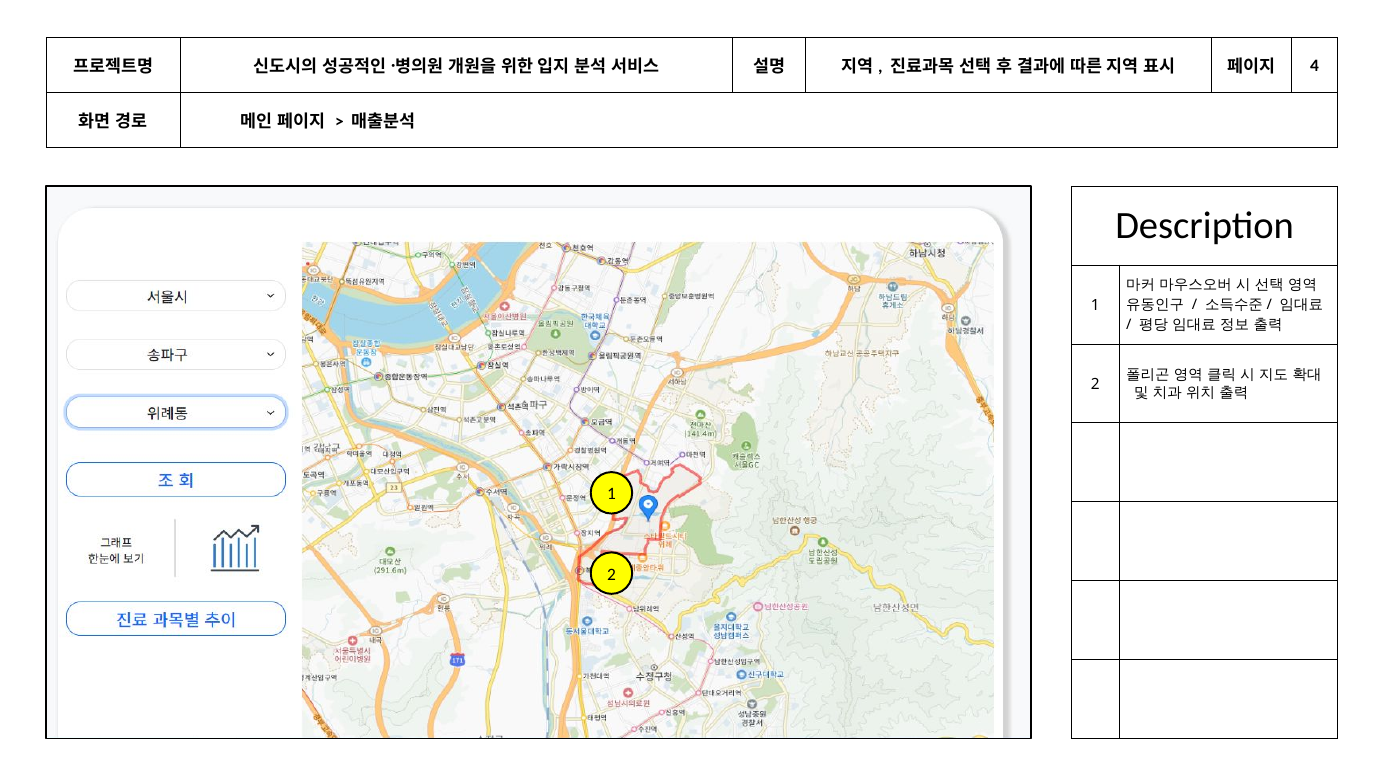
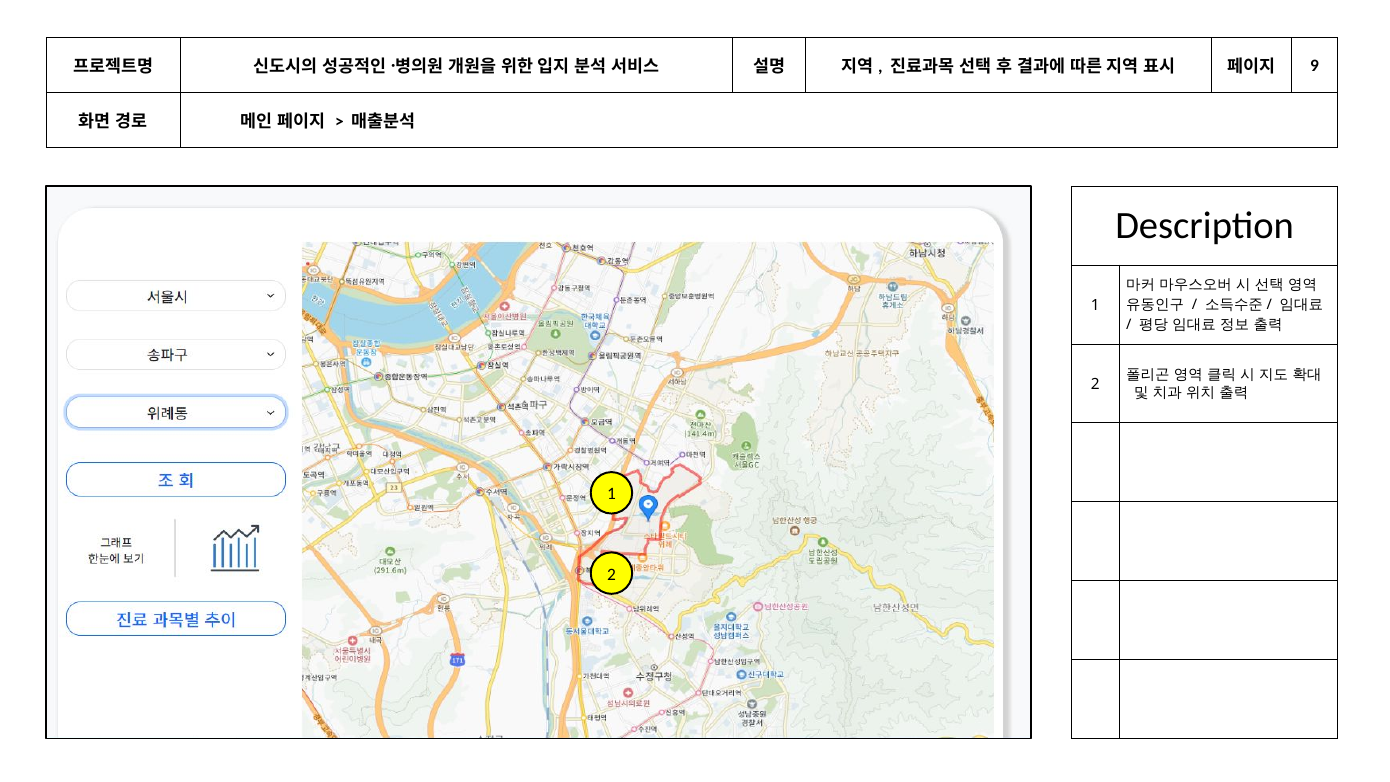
4: 4 -> 9
